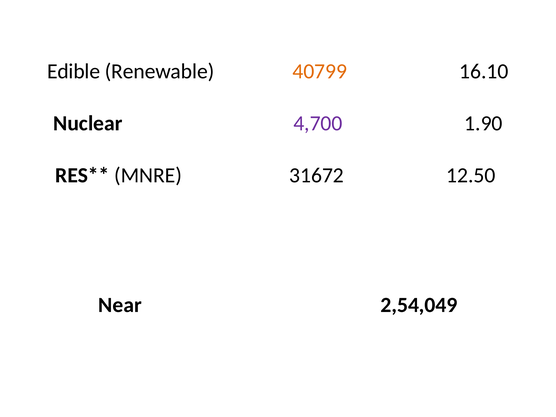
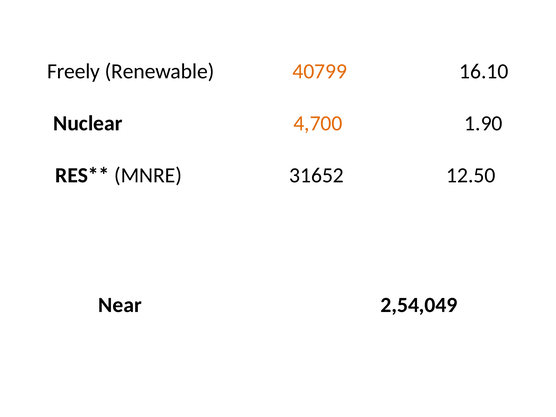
Edible: Edible -> Freely
4,700 colour: purple -> orange
31672: 31672 -> 31652
